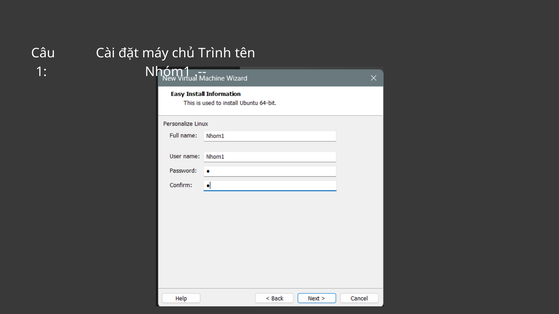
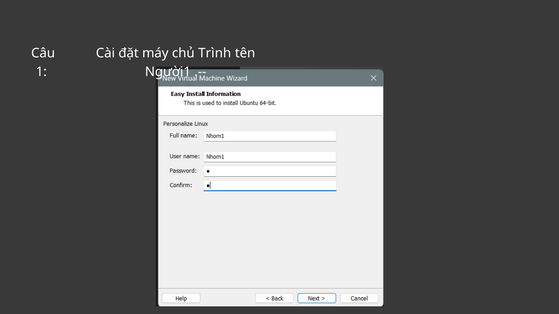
Nhóm1: Nhóm1 -> Người1
